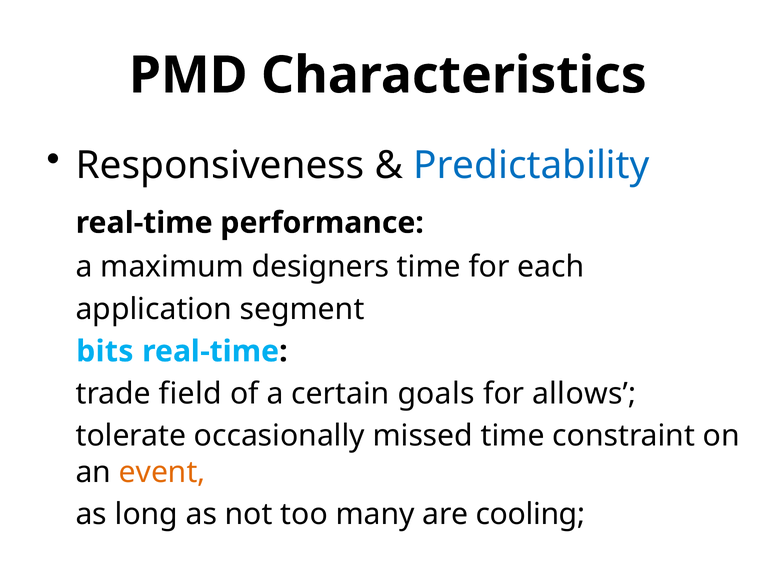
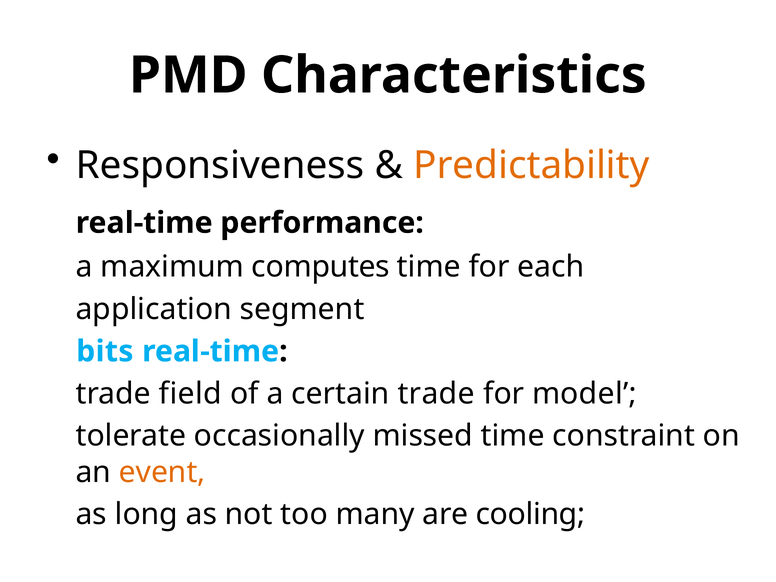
Predictability colour: blue -> orange
designers: designers -> computes
certain goals: goals -> trade
allows: allows -> model
